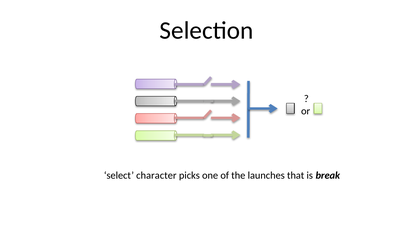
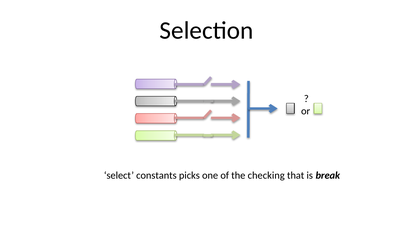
character: character -> constants
launches: launches -> checking
